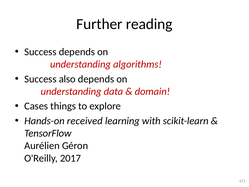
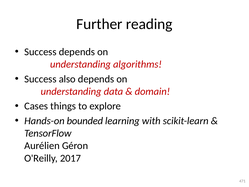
received: received -> bounded
